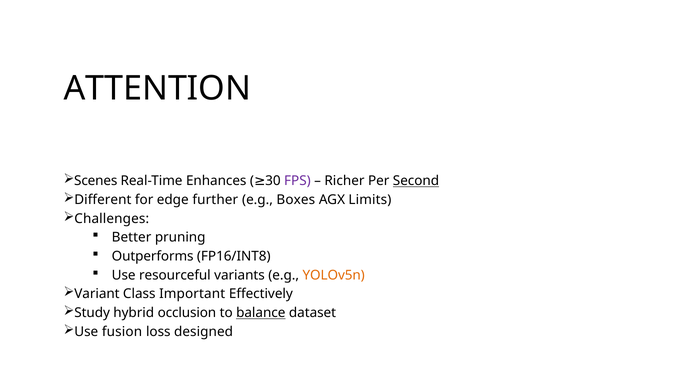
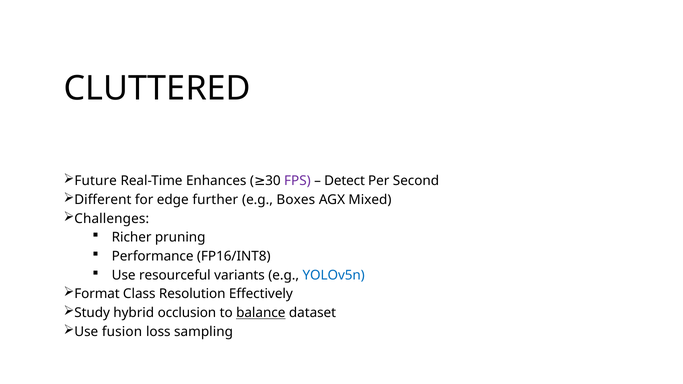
ATTENTION: ATTENTION -> CLUTTERED
Scenes: Scenes -> Future
Richer: Richer -> Detect
Second underline: present -> none
Limits: Limits -> Mixed
Better: Better -> Richer
Outperforms: Outperforms -> Performance
YOLOv5n colour: orange -> blue
Variant: Variant -> Format
Important: Important -> Resolution
designed: designed -> sampling
